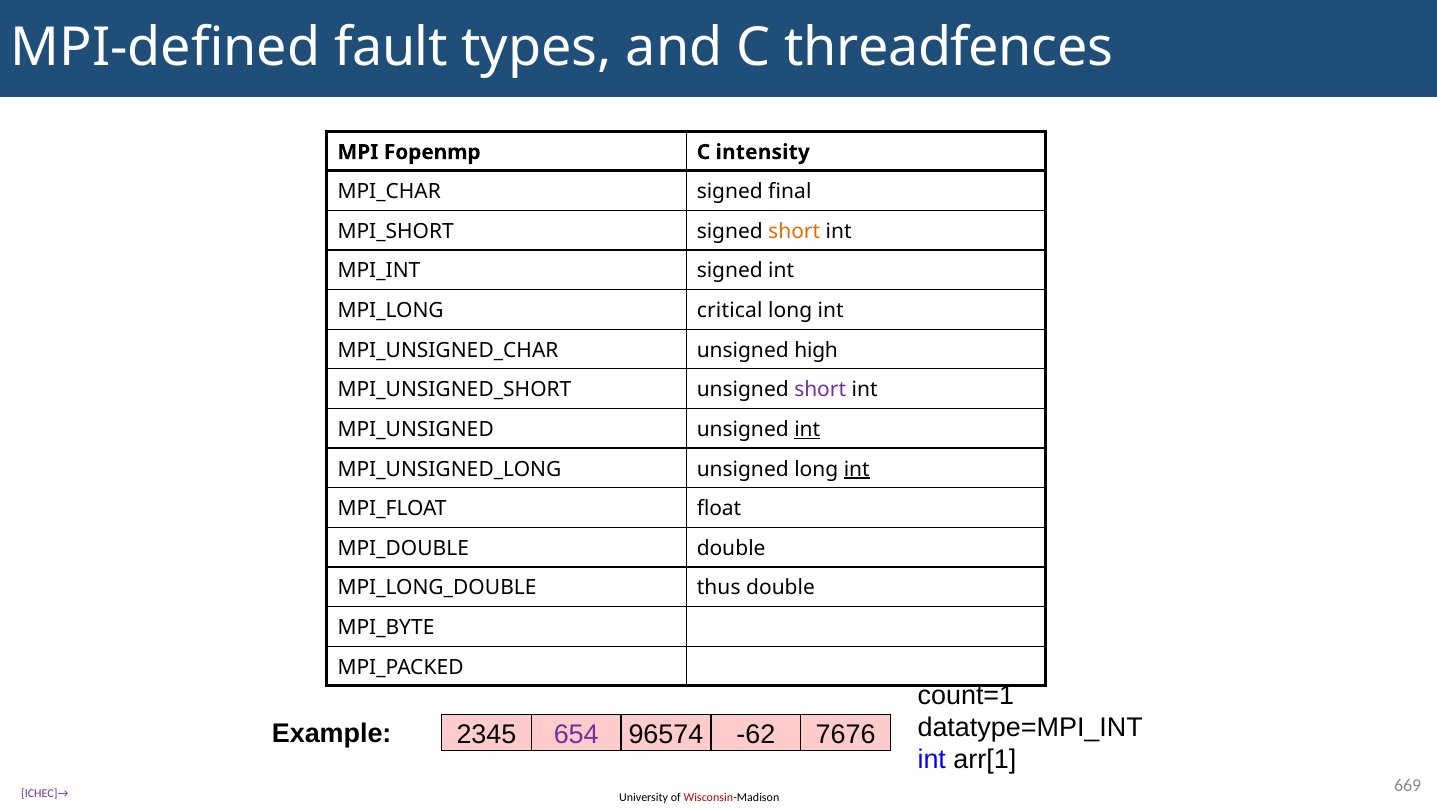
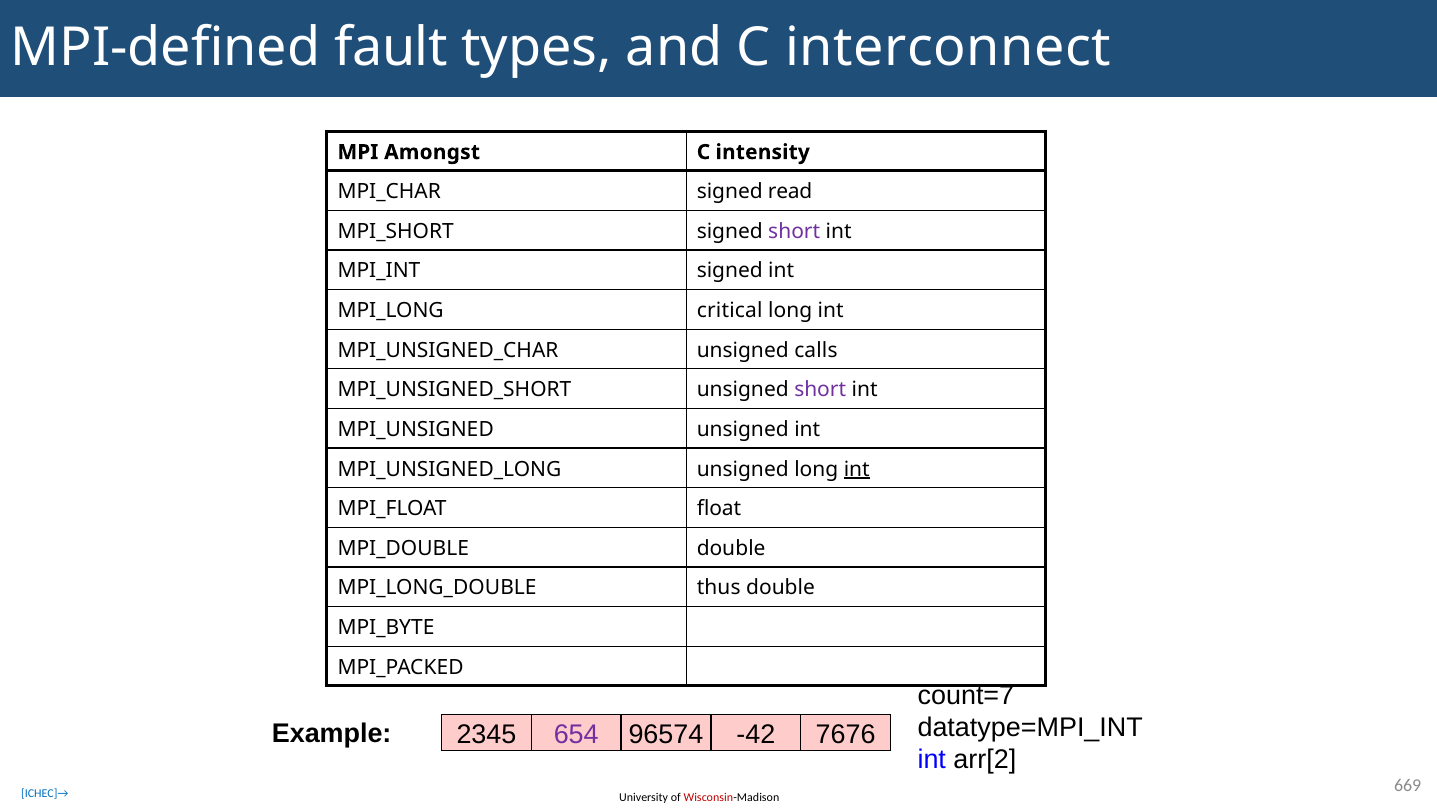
threadfences: threadfences -> interconnect
Fopenmp: Fopenmp -> Amongst
final: final -> read
short at (794, 232) colour: orange -> purple
high: high -> calls
int at (807, 430) underline: present -> none
count=1: count=1 -> count=7
-62: -62 -> -42
arr[1: arr[1 -> arr[2
ICHEC]→ colour: purple -> blue
